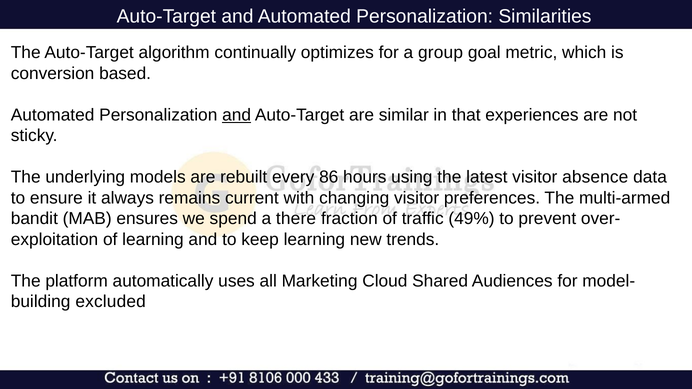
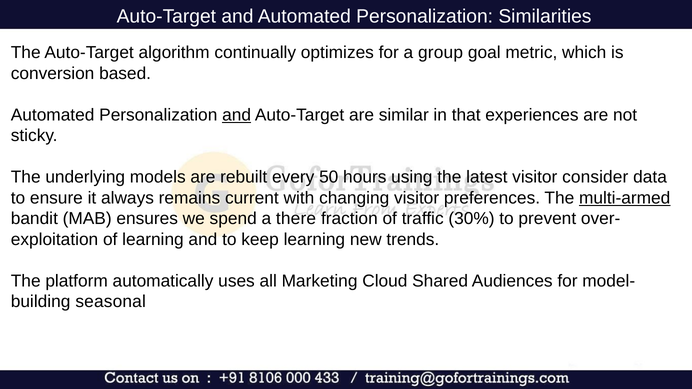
86: 86 -> 50
absence: absence -> consider
multi-armed underline: none -> present
49%: 49% -> 30%
excluded: excluded -> seasonal
